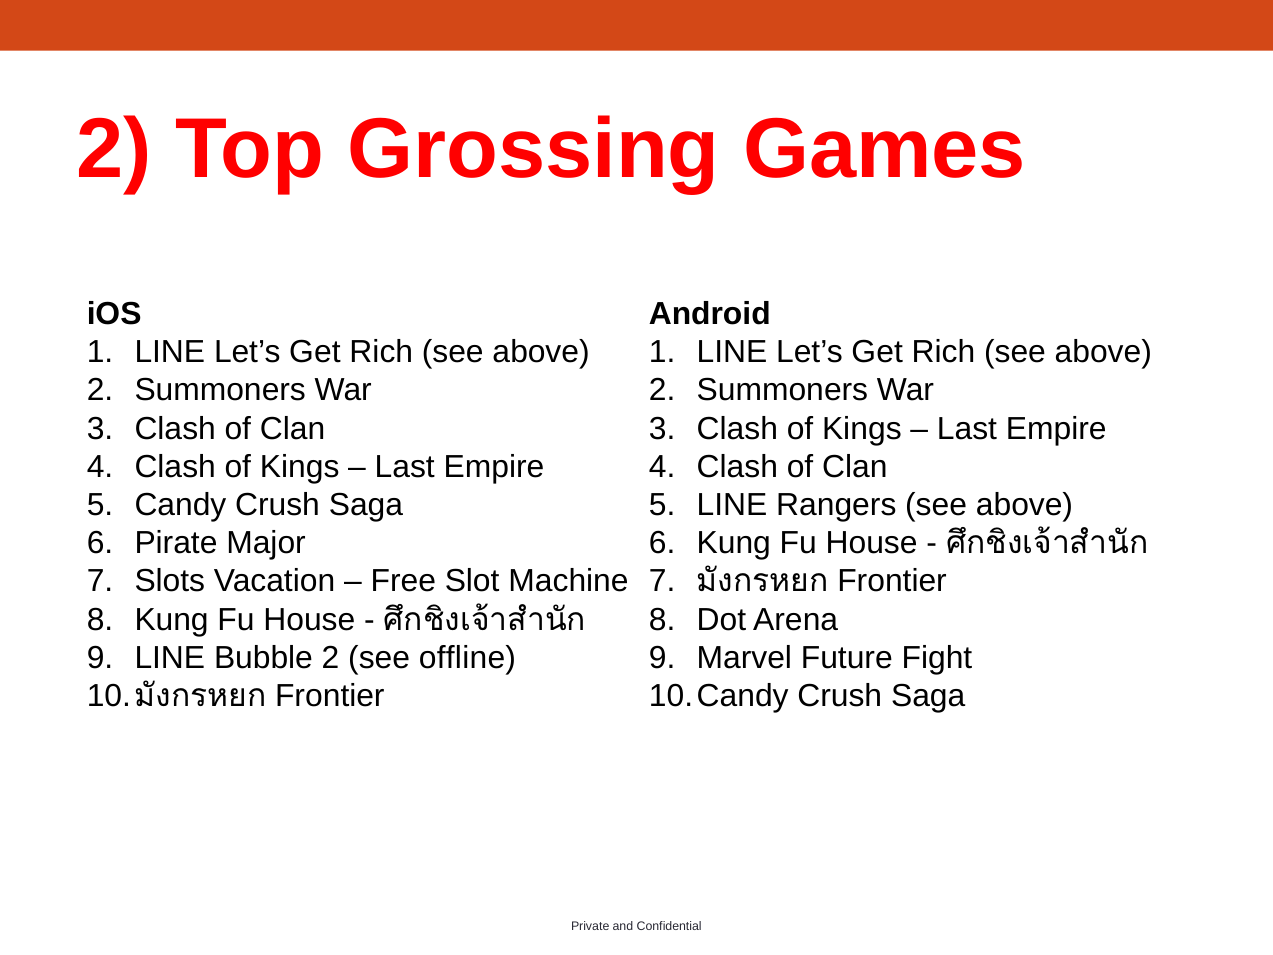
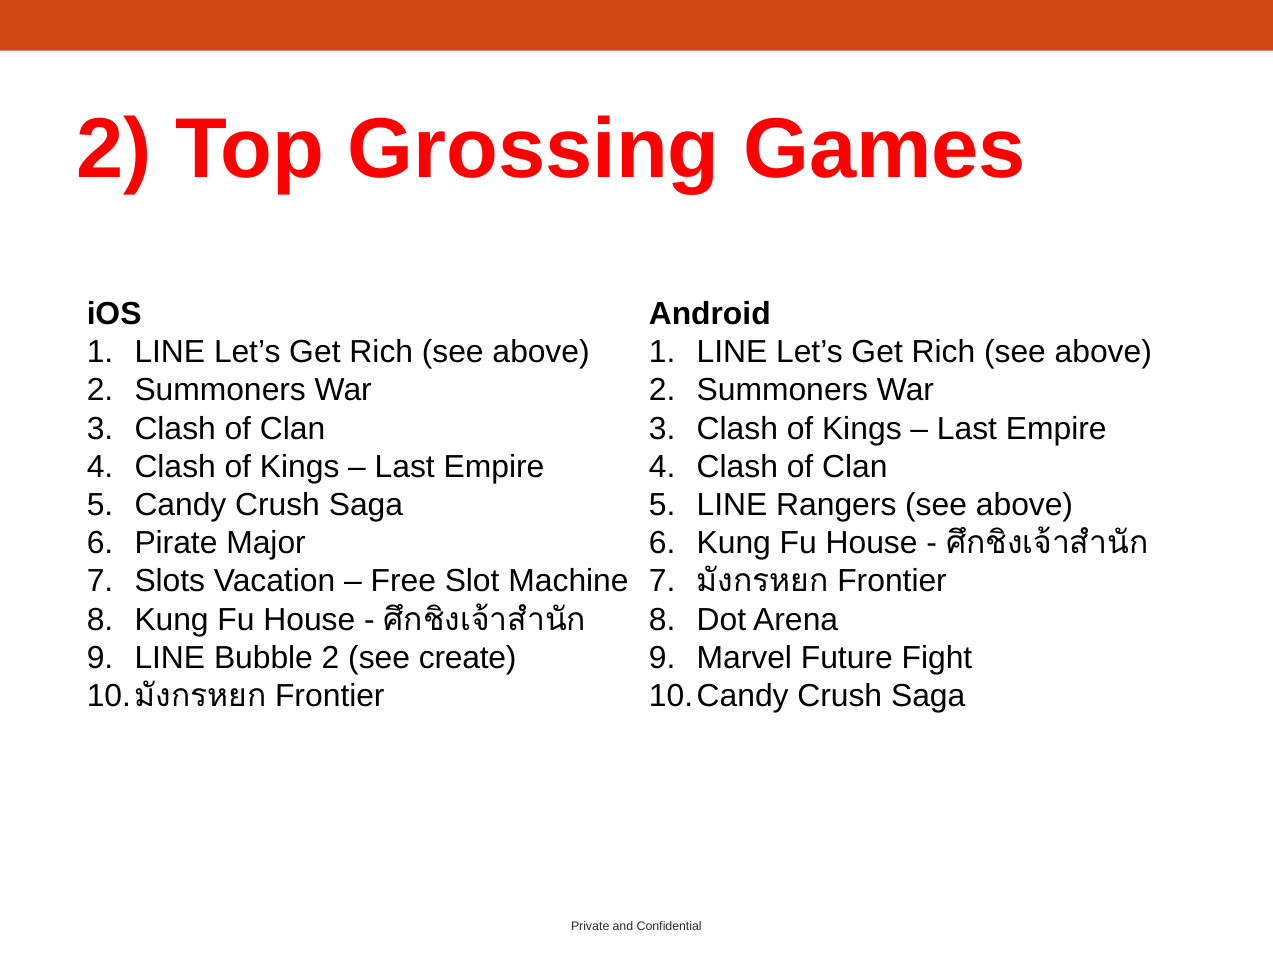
offline: offline -> create
